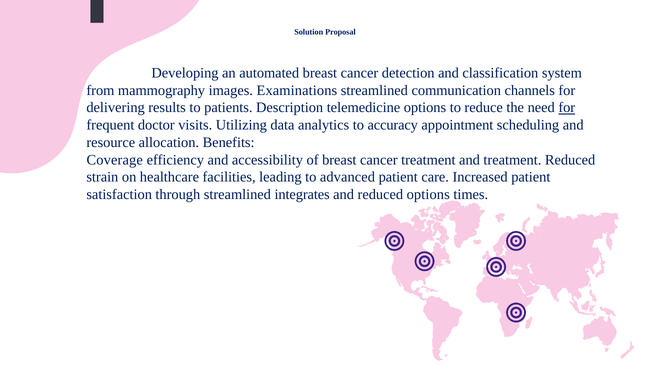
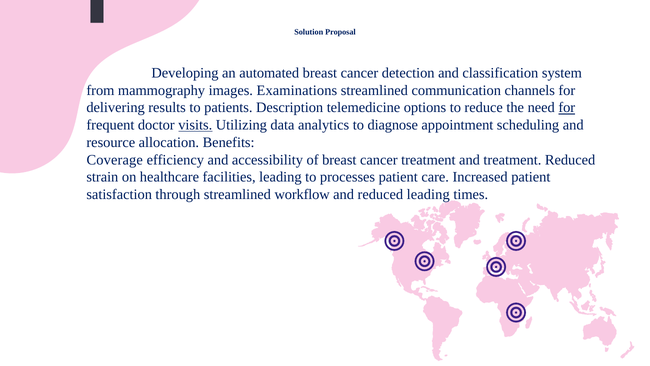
visits underline: none -> present
accuracy: accuracy -> diagnose
advanced: advanced -> processes
integrates: integrates -> workflow
reduced options: options -> leading
